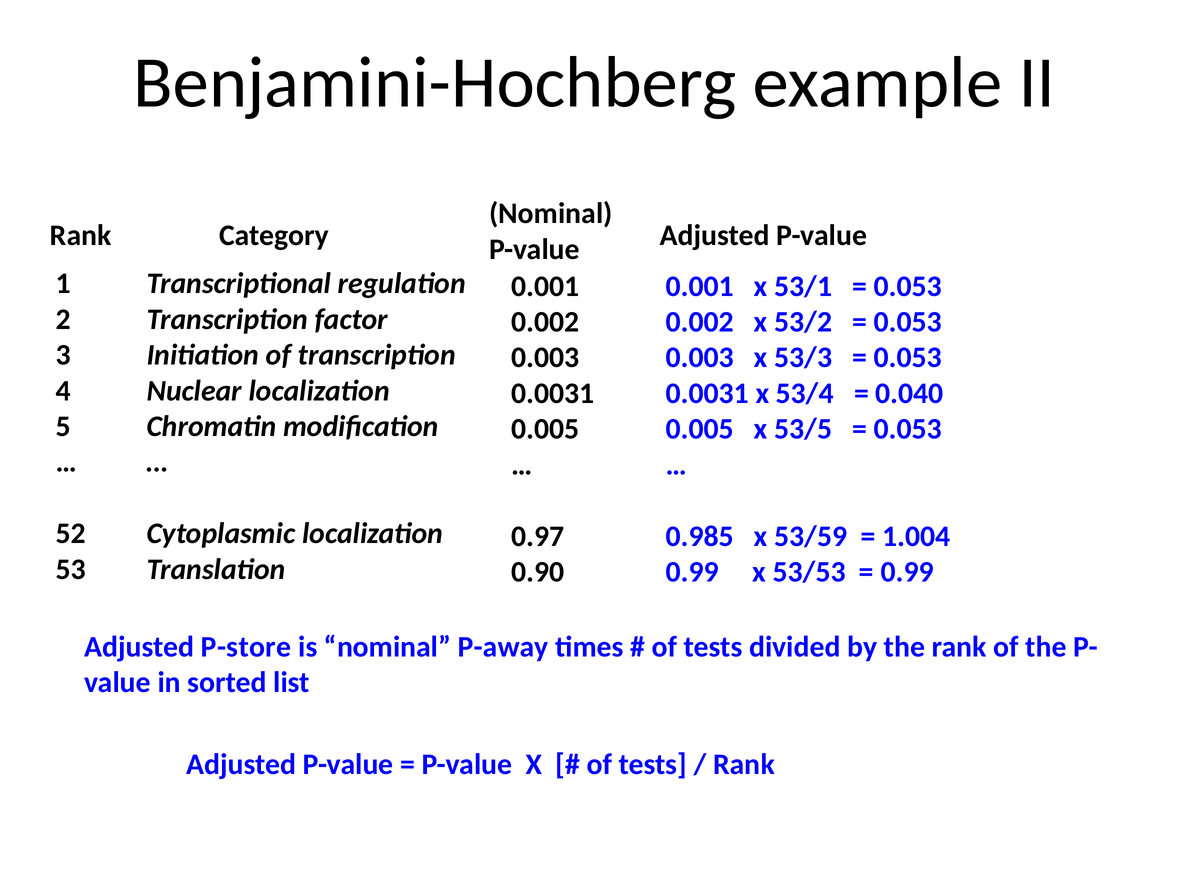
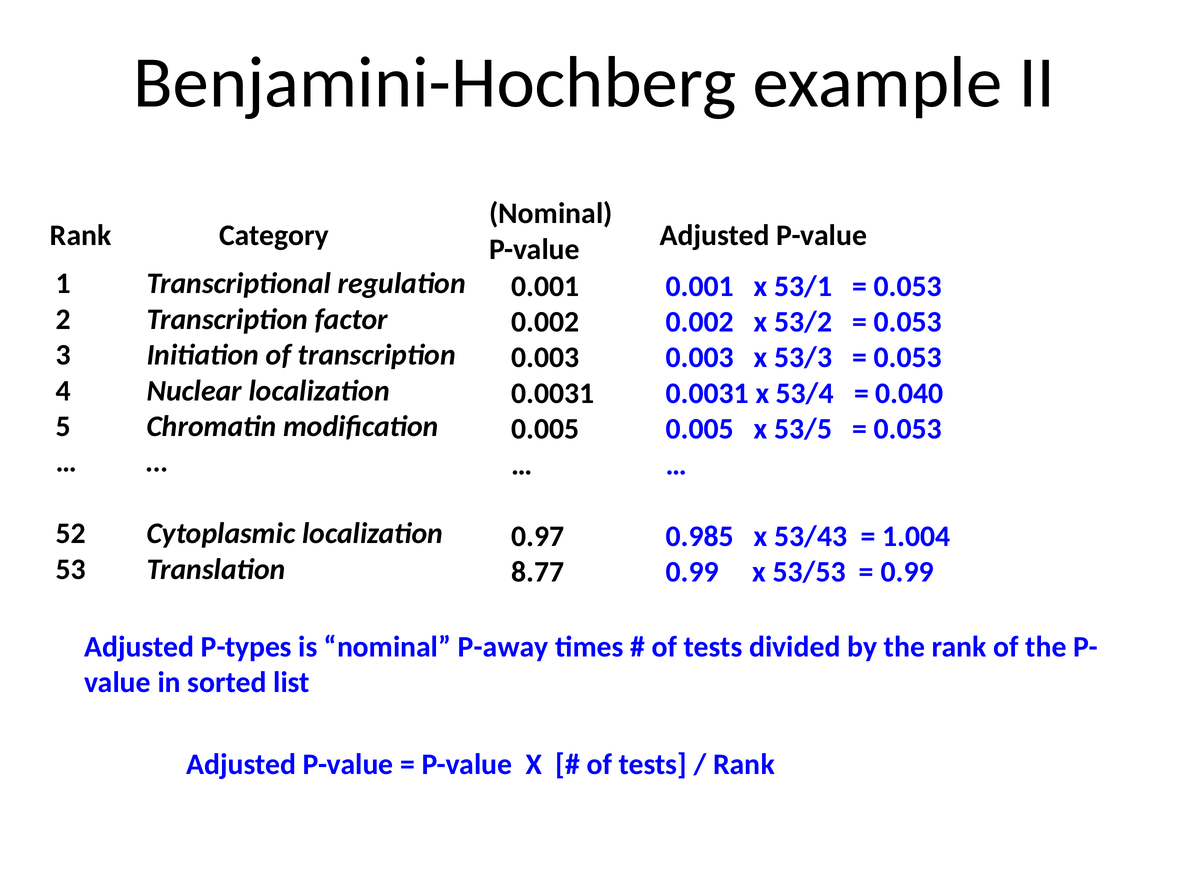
53/59: 53/59 -> 53/43
0.90: 0.90 -> 8.77
P-store: P-store -> P-types
